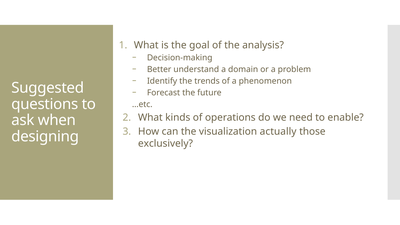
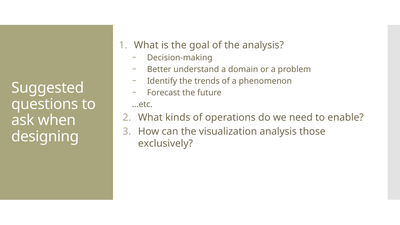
visualization actually: actually -> analysis
